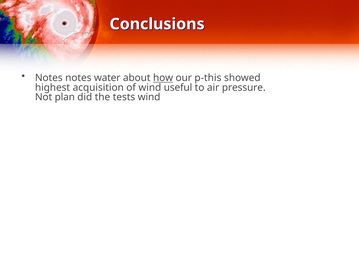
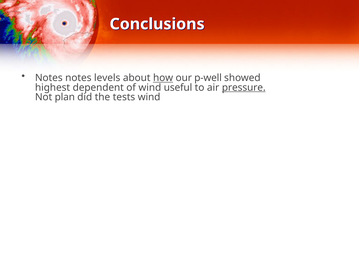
water: water -> levels
p-this: p-this -> p-well
acquisition: acquisition -> dependent
pressure underline: none -> present
